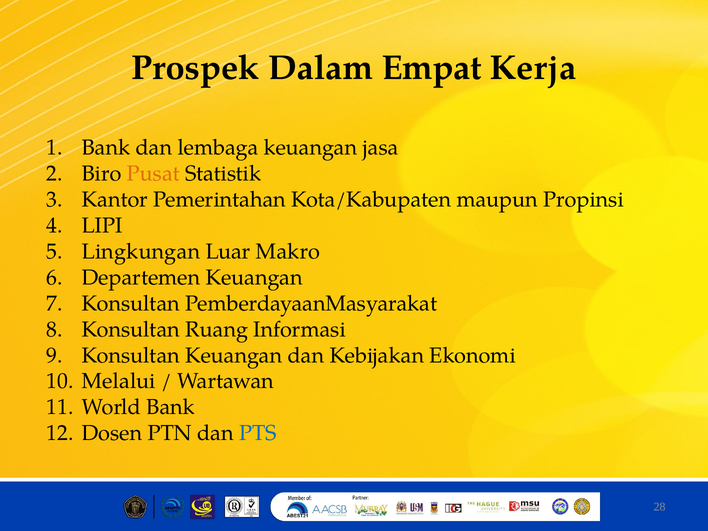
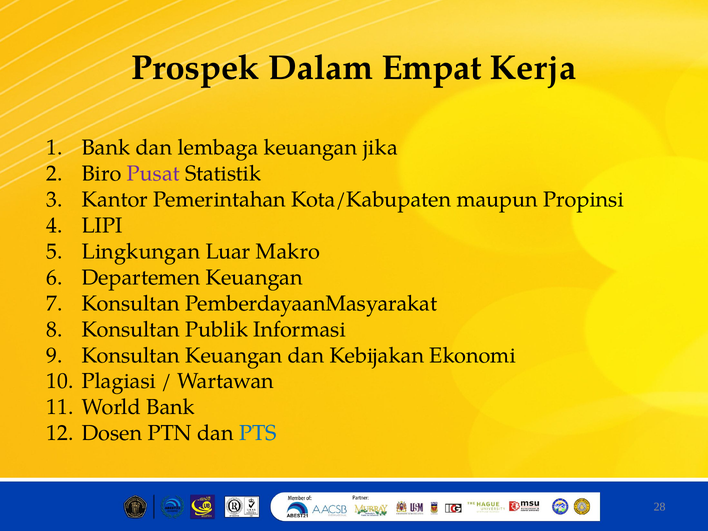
jasa: jasa -> jika
Pusat colour: orange -> purple
Ruang: Ruang -> Publik
Melalui: Melalui -> Plagiasi
